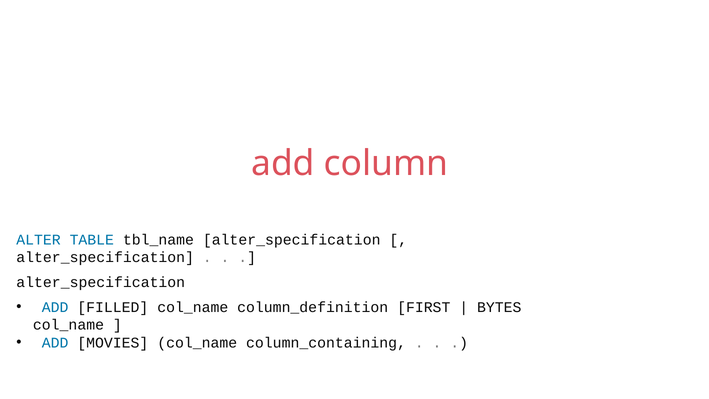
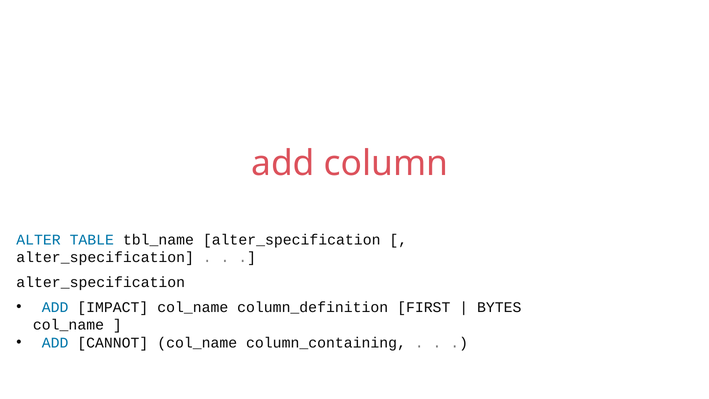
FILLED: FILLED -> IMPACT
MOVIES: MOVIES -> CANNOT
